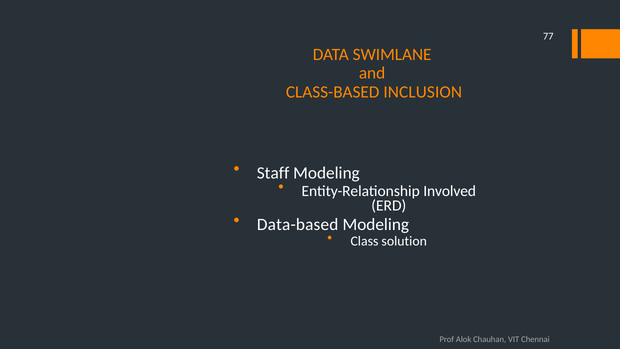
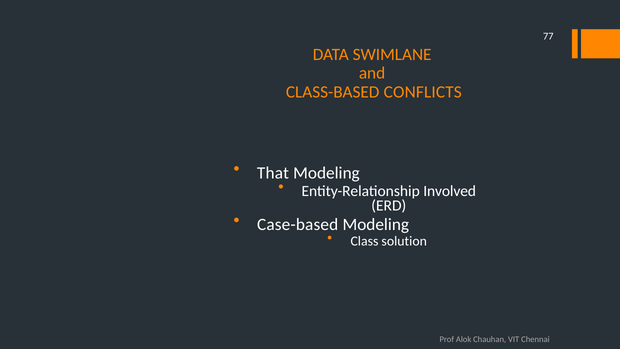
INCLUSION: INCLUSION -> CONFLICTS
Staff: Staff -> That
Data-based: Data-based -> Case-based
